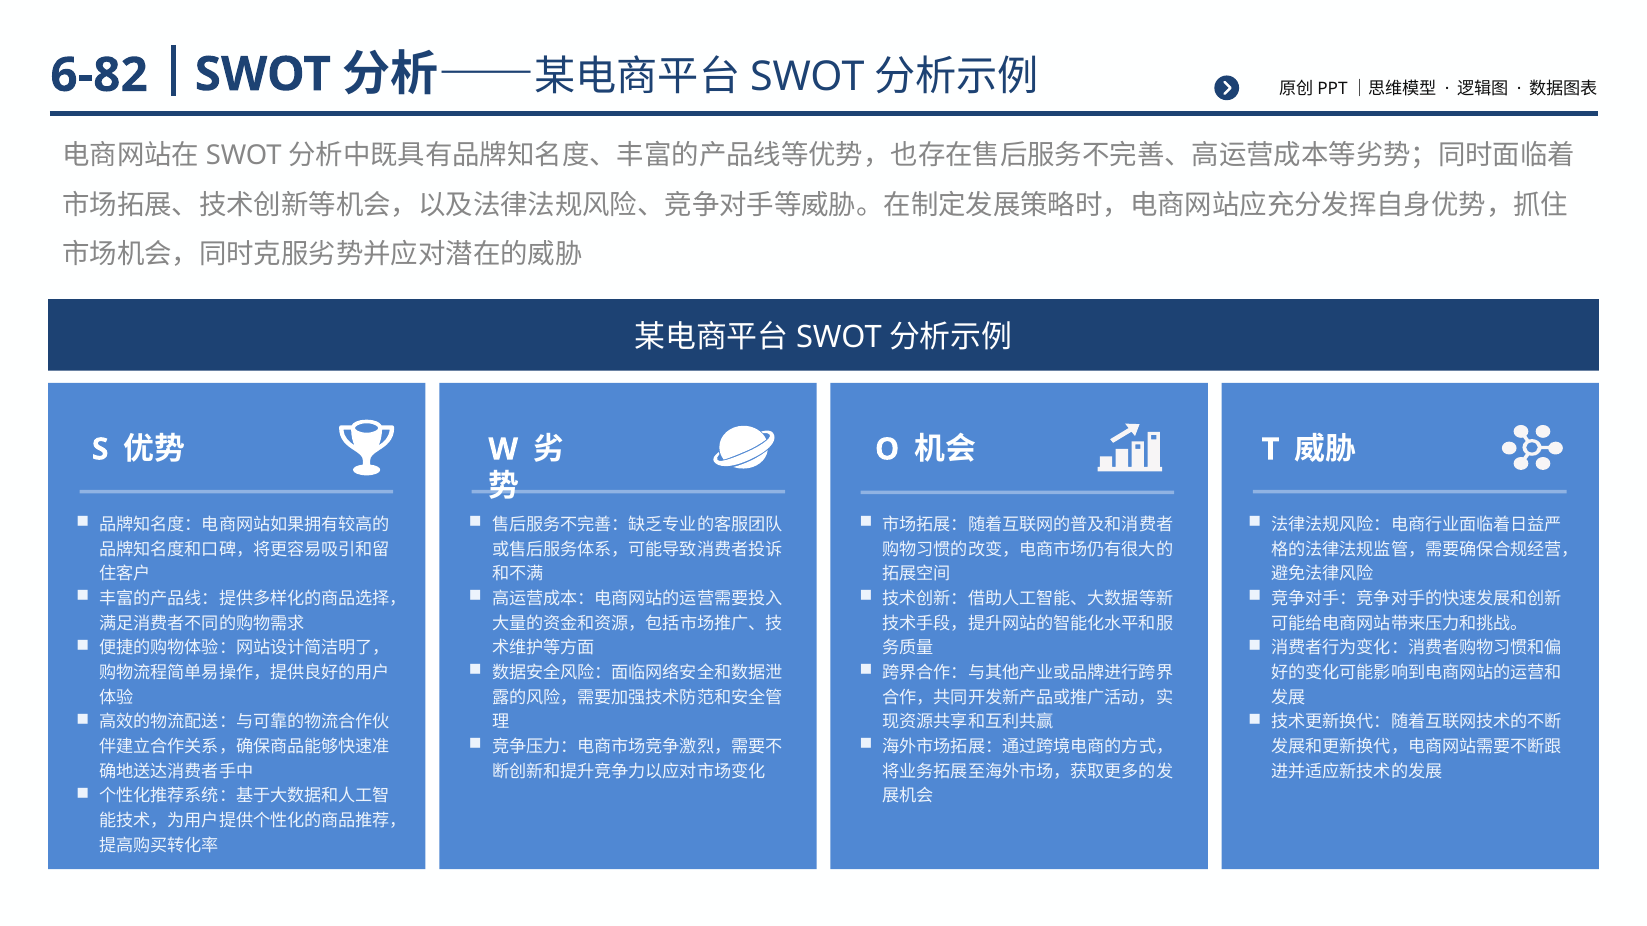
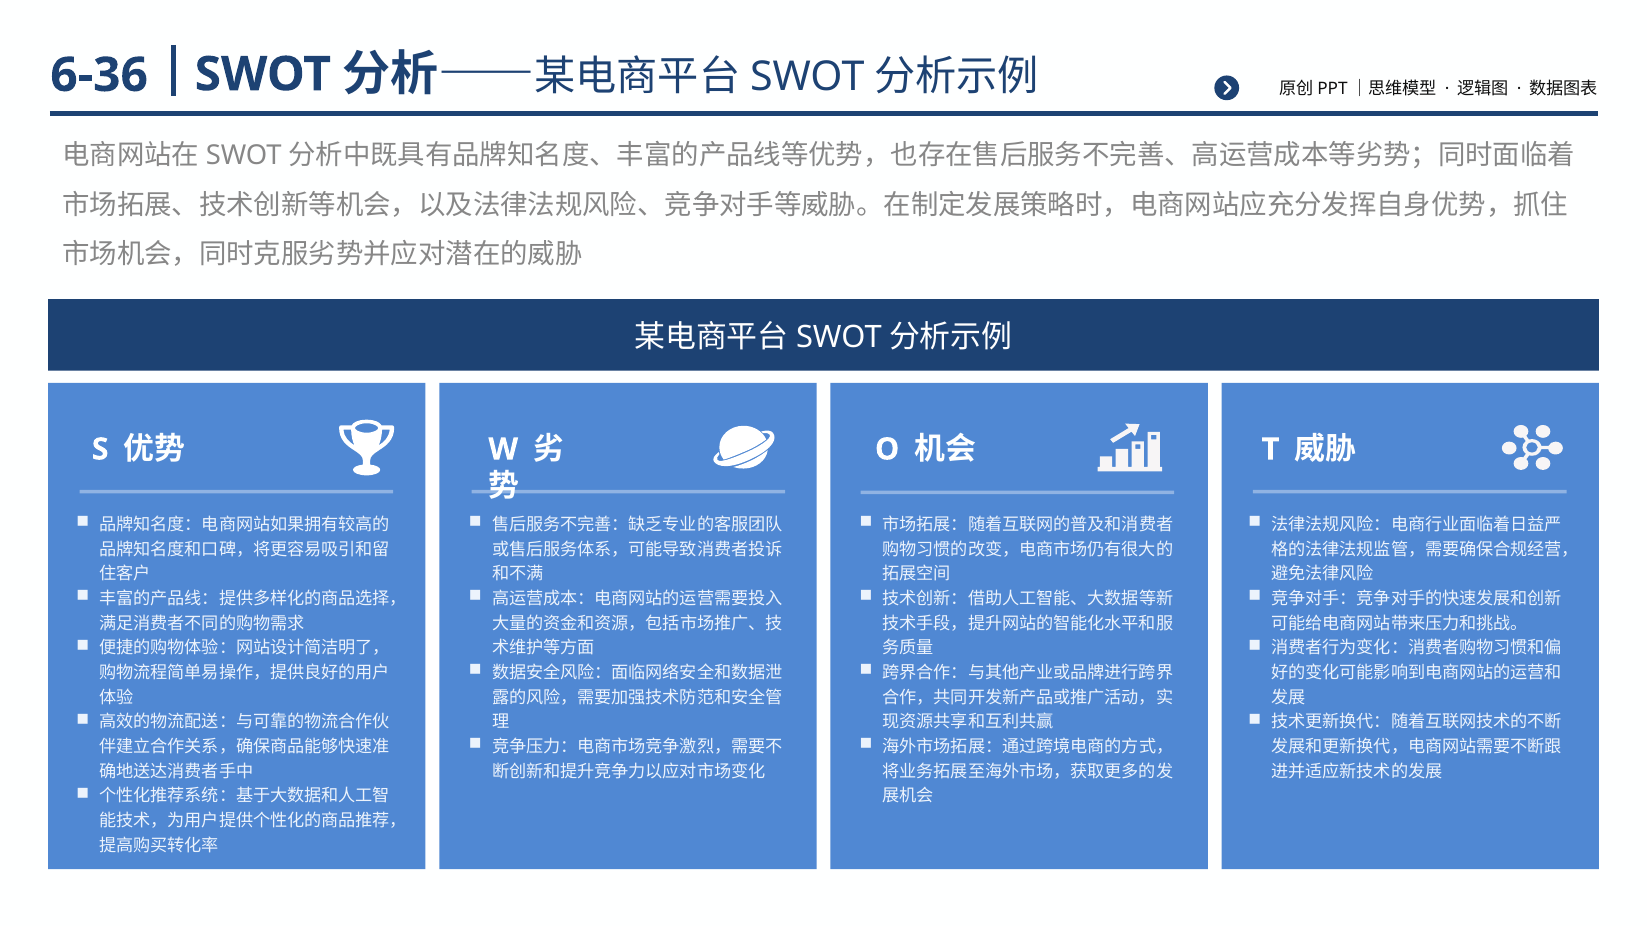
6-82: 6-82 -> 6-36
